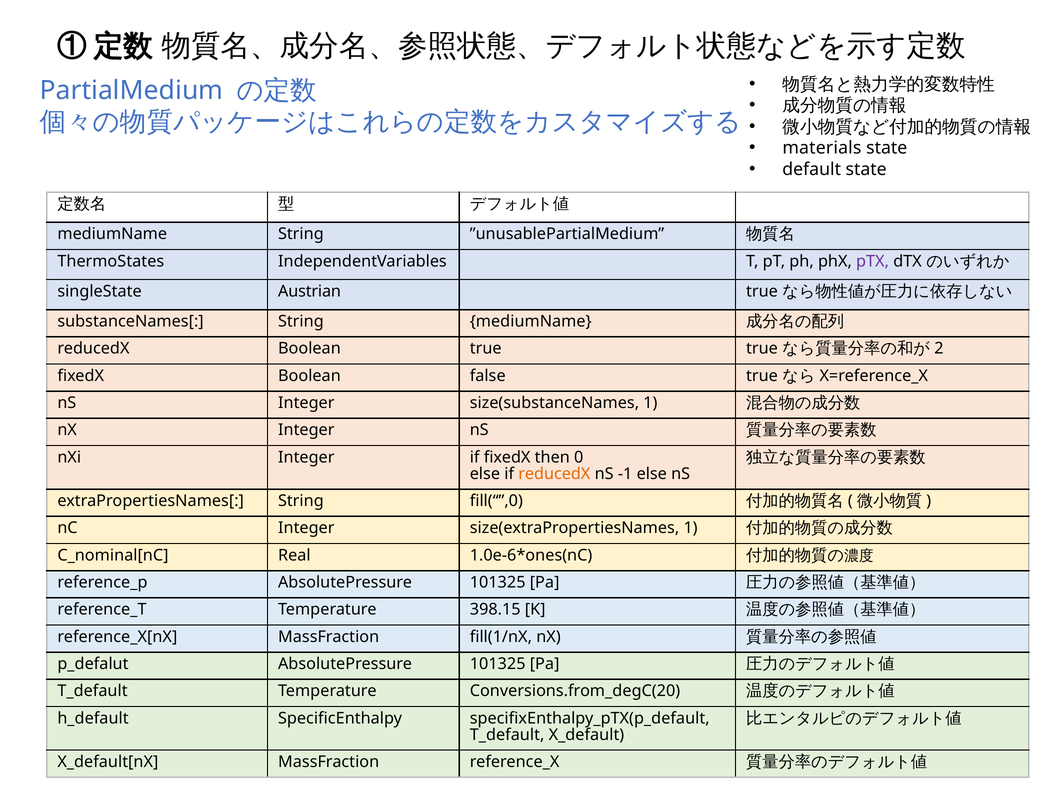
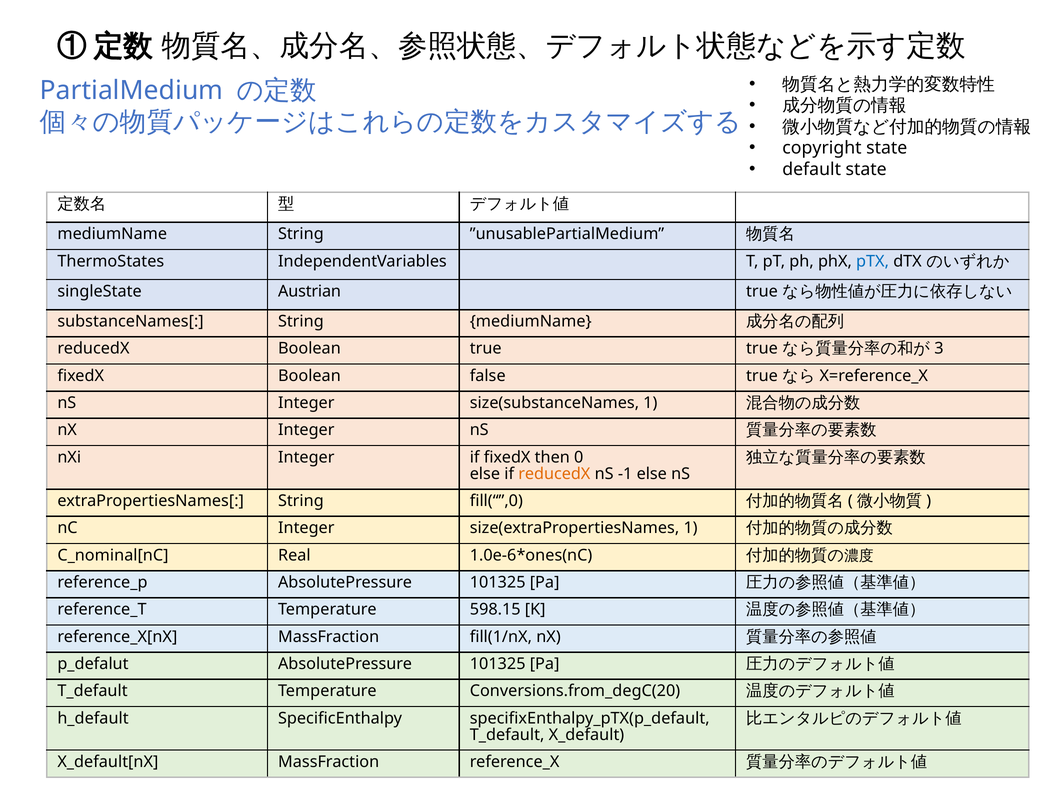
materials: materials -> copyright
pTX colour: purple -> blue
2: 2 -> 3
398.15: 398.15 -> 598.15
